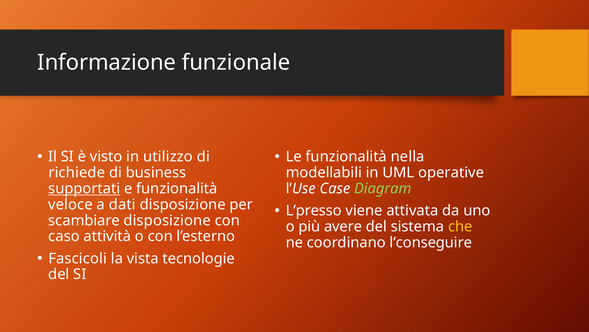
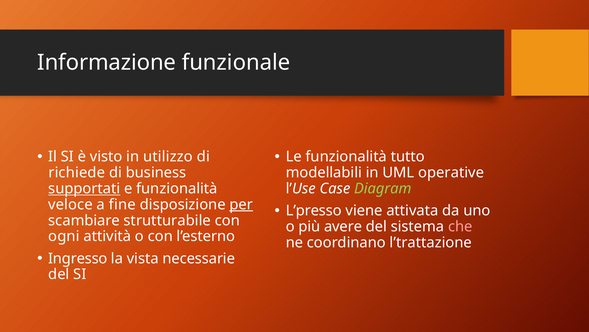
nella: nella -> tutto
dati: dati -> fine
per underline: none -> present
scambiare disposizione: disposizione -> strutturabile
che colour: yellow -> pink
caso: caso -> ogni
l’conseguire: l’conseguire -> l’trattazione
Fascicoli: Fascicoli -> Ingresso
tecnologie: tecnologie -> necessarie
